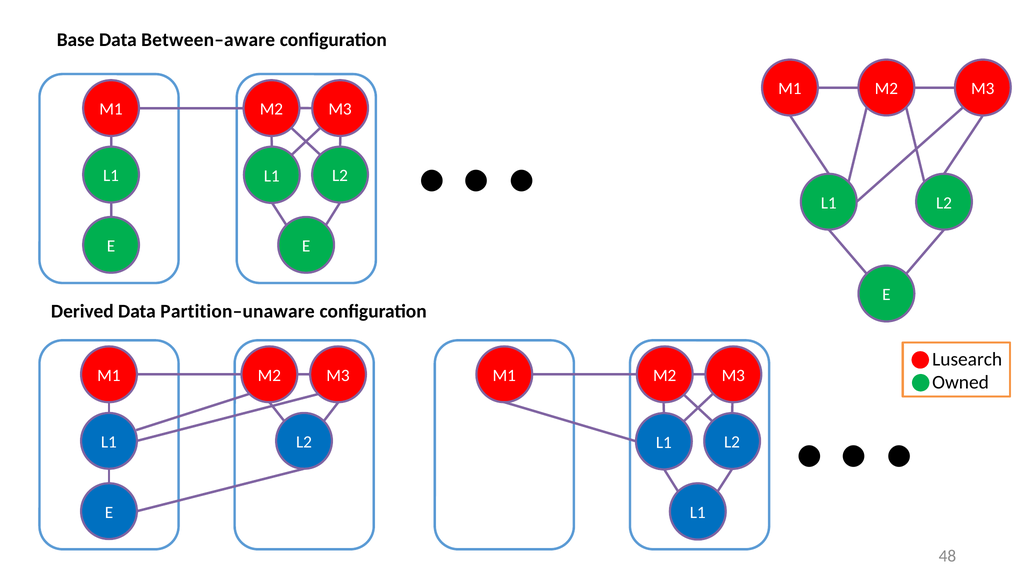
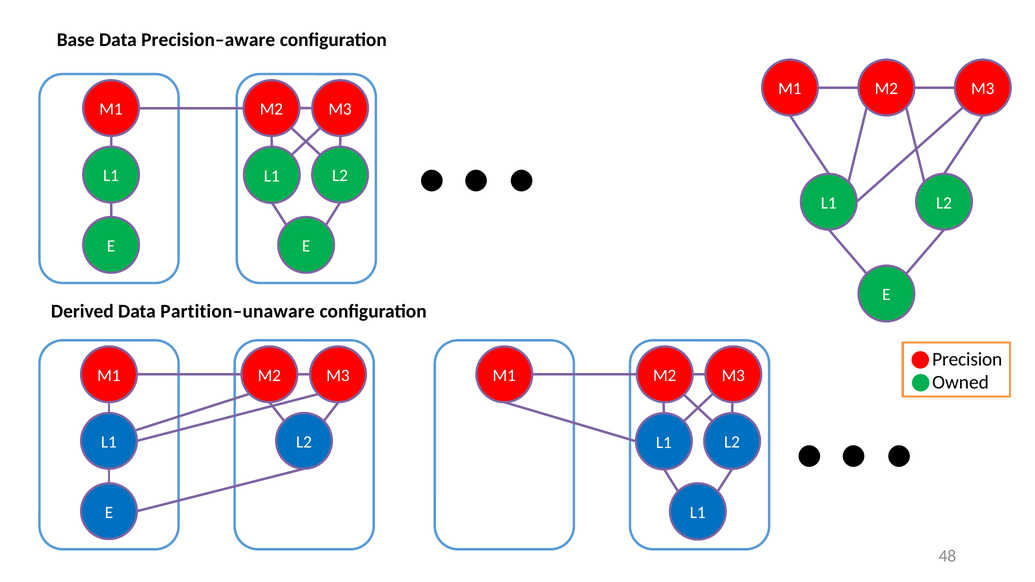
Between–aware: Between–aware -> Precision–aware
Lusearch: Lusearch -> Precision
